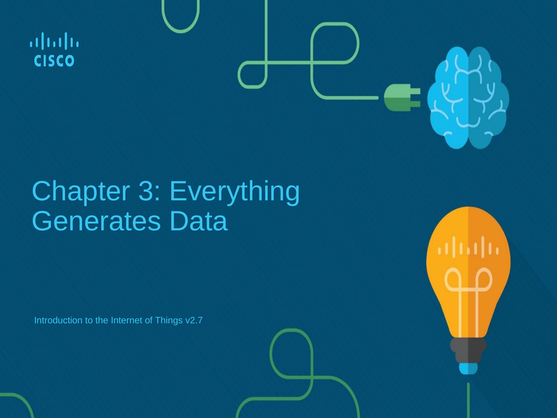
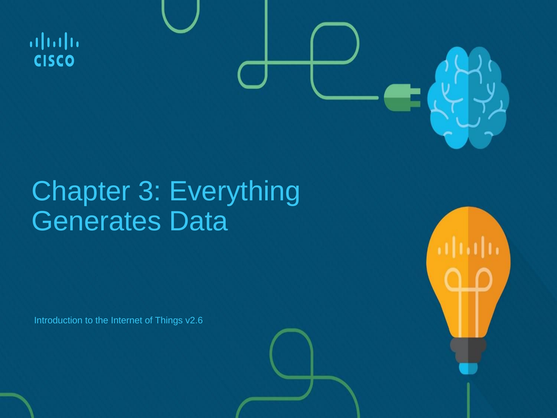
v2.7: v2.7 -> v2.6
